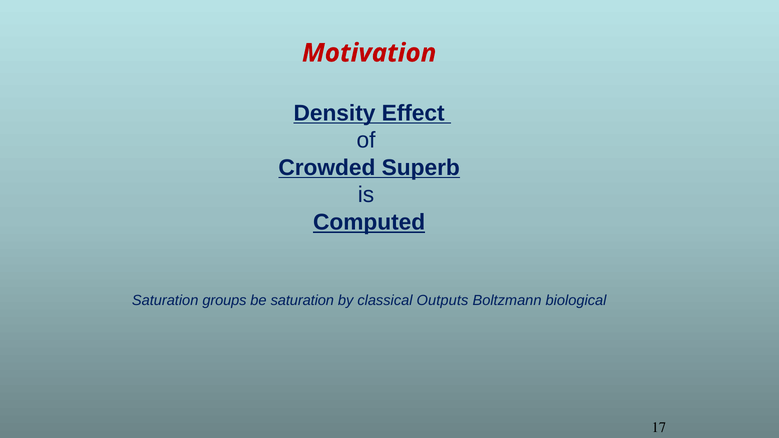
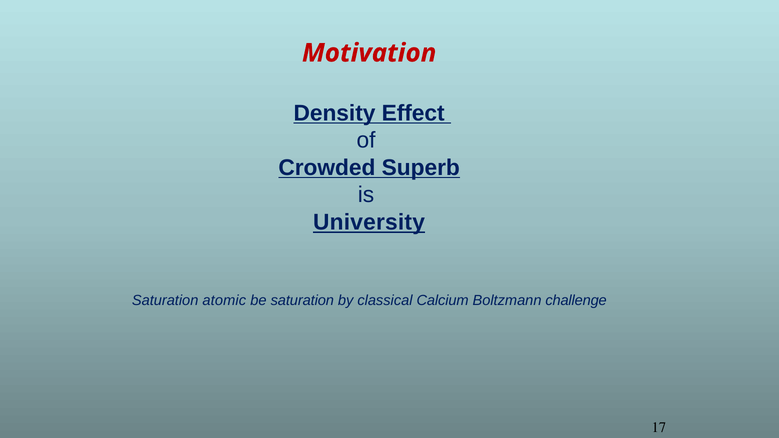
Computed: Computed -> University
groups: groups -> atomic
Outputs: Outputs -> Calcium
biological: biological -> challenge
